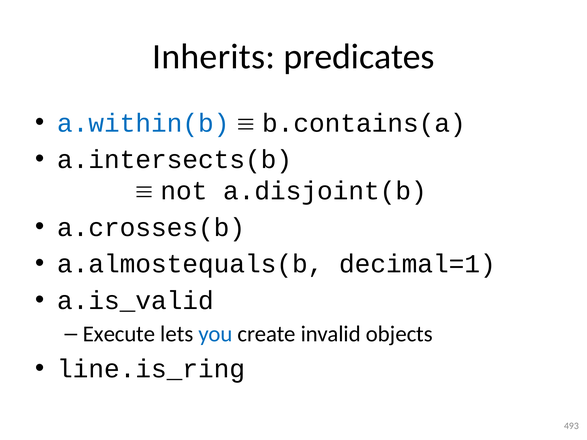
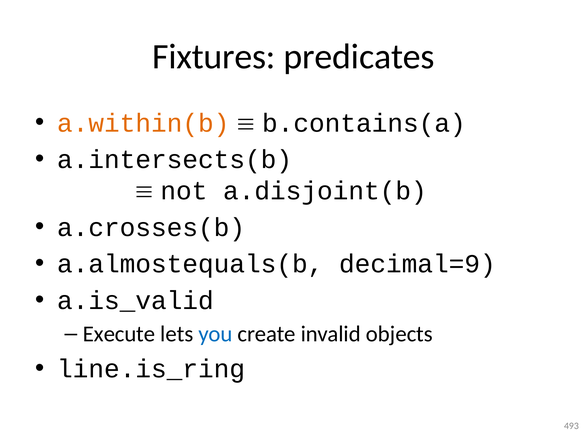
Inherits: Inherits -> Fixtures
a.within(b colour: blue -> orange
decimal=1: decimal=1 -> decimal=9
